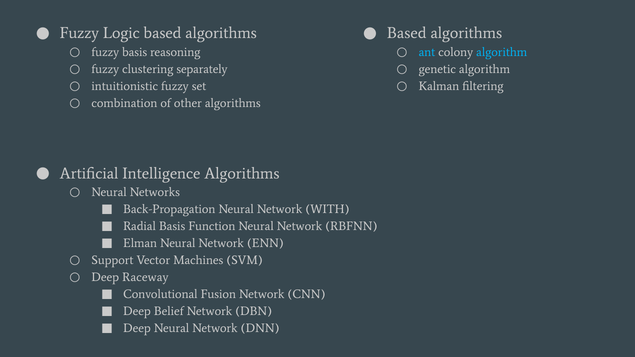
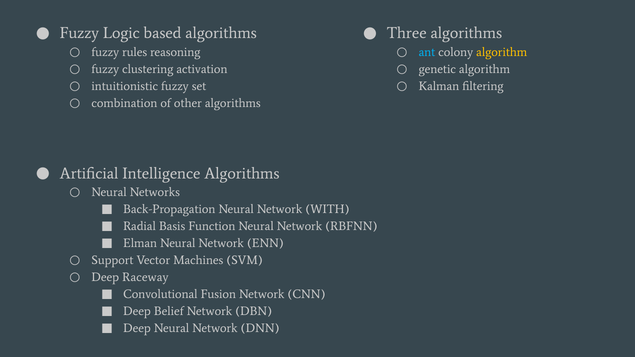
Based at (407, 33): Based -> Three
fuzzy basis: basis -> rules
algorithm at (502, 52) colour: light blue -> yellow
separately: separately -> activation
